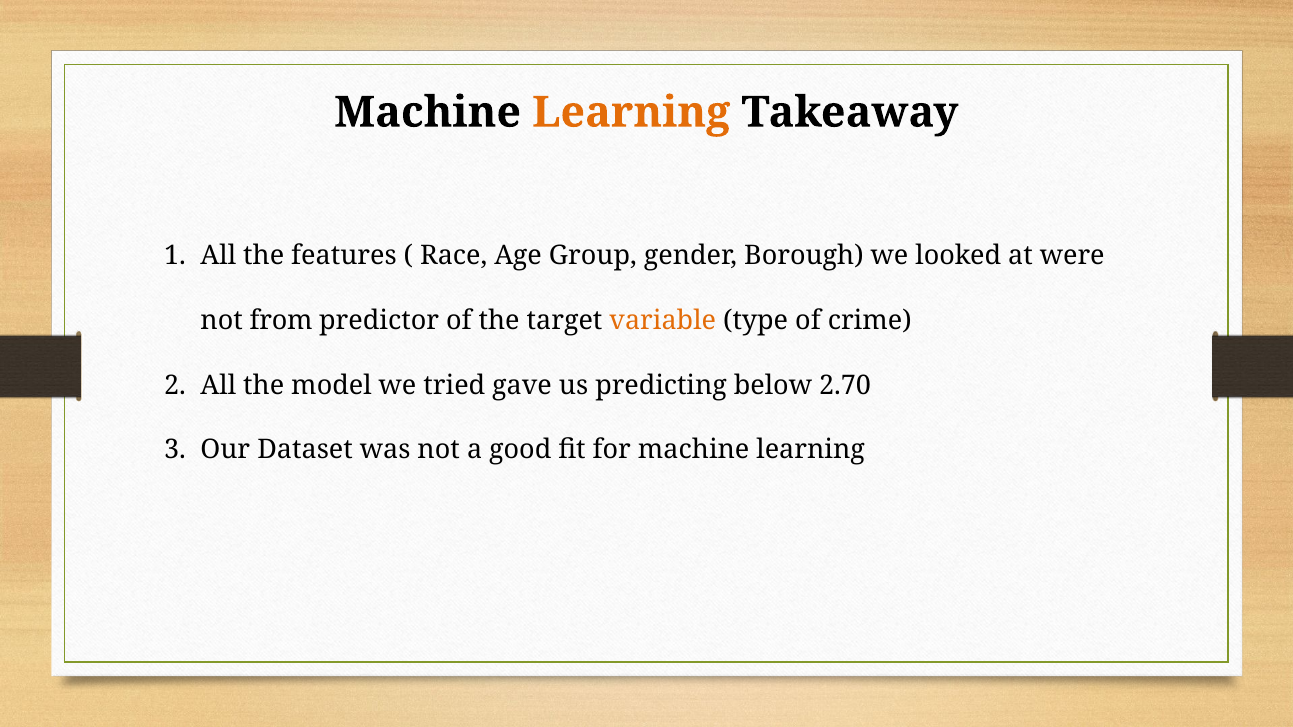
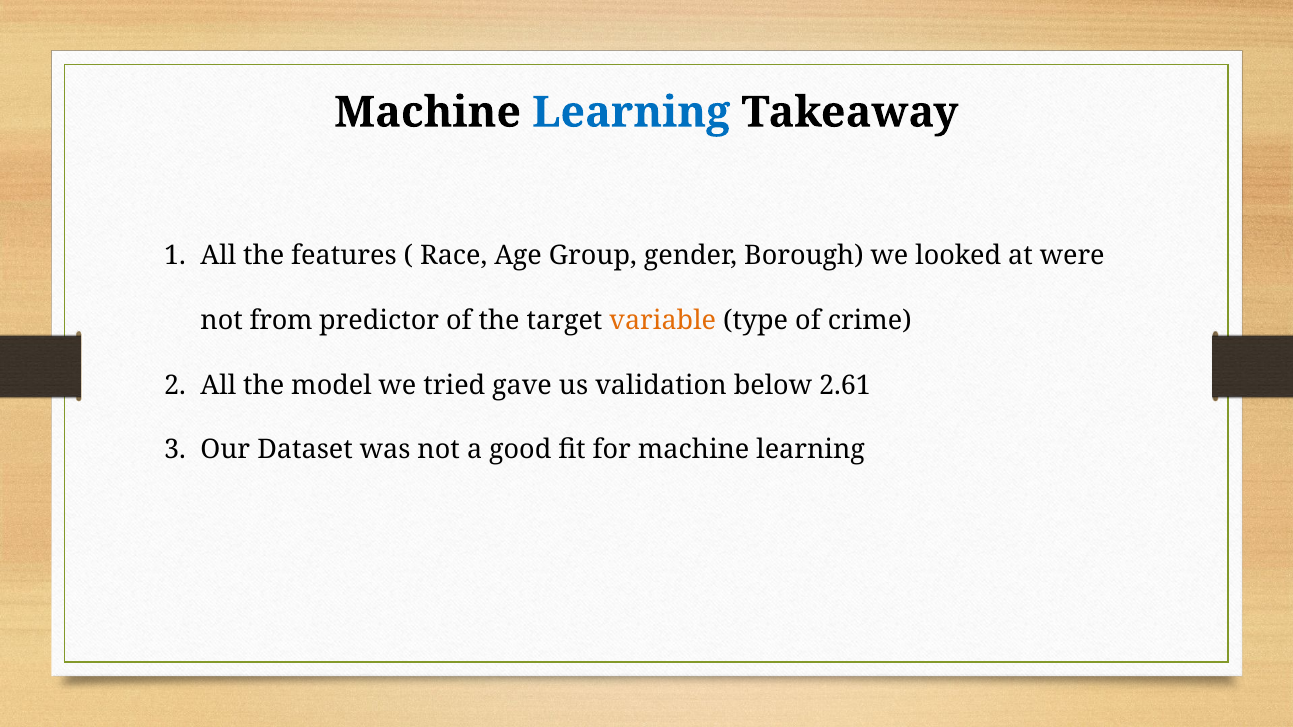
Learning at (631, 112) colour: orange -> blue
predicting: predicting -> validation
2.70: 2.70 -> 2.61
